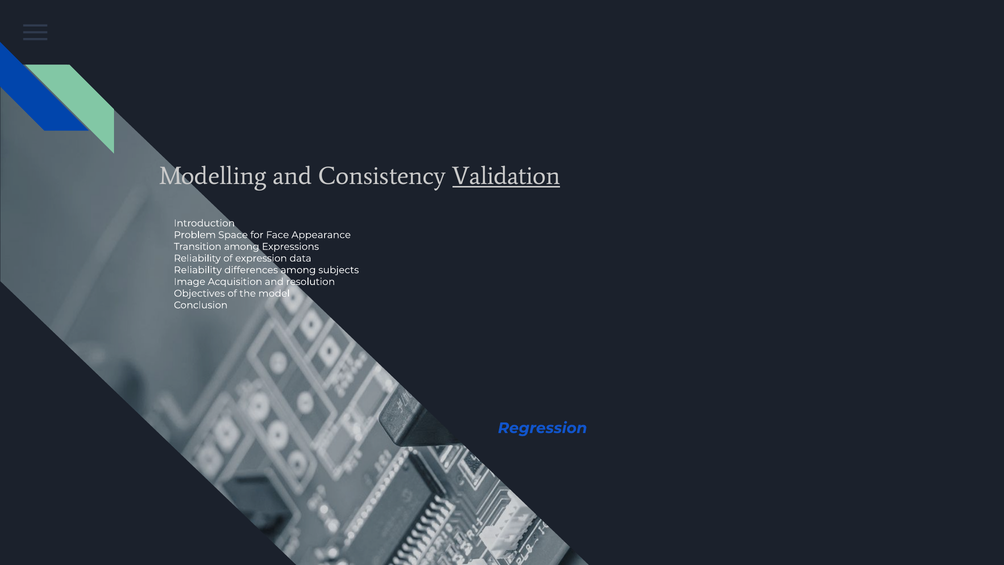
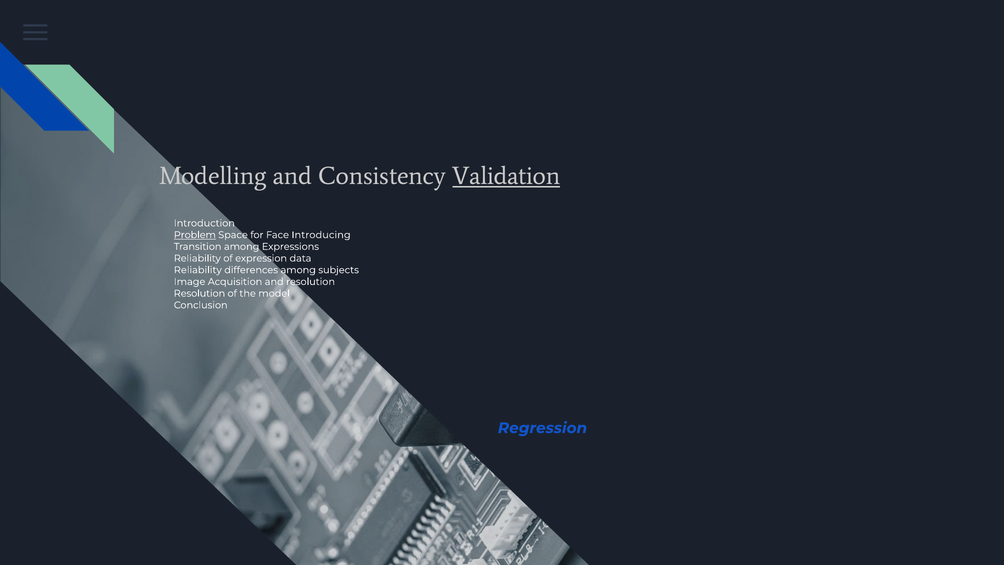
Problem underline: none -> present
Appearance: Appearance -> Introducing
Objectives at (199, 293): Objectives -> Resolution
